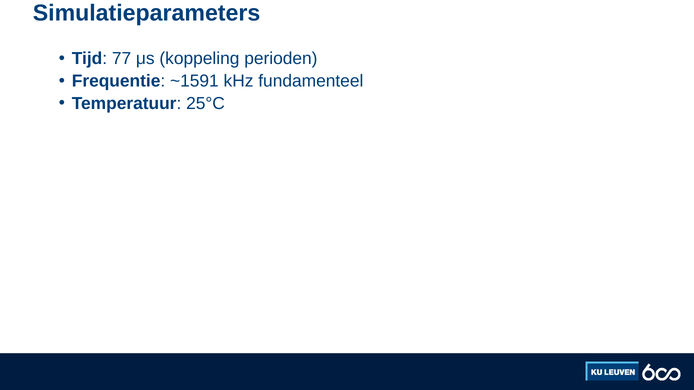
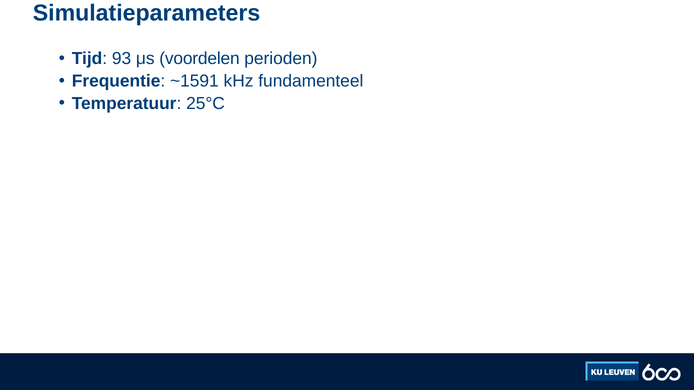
77: 77 -> 93
koppeling: koppeling -> voordelen
